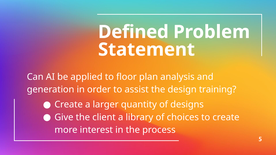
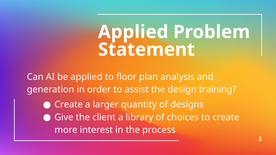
Defined at (133, 32): Defined -> Applied
